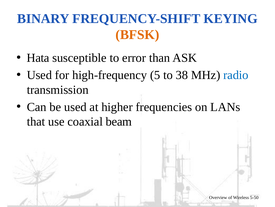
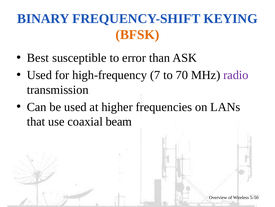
Hata: Hata -> Best
5: 5 -> 7
38: 38 -> 70
radio colour: blue -> purple
